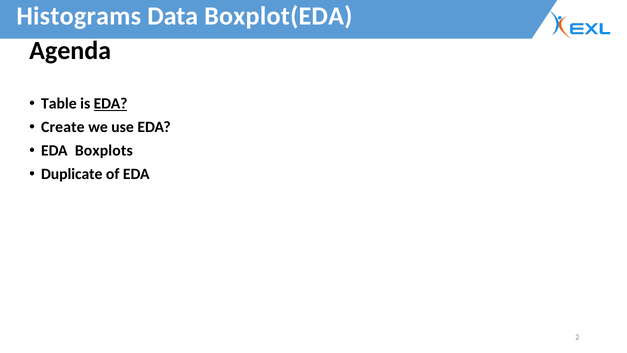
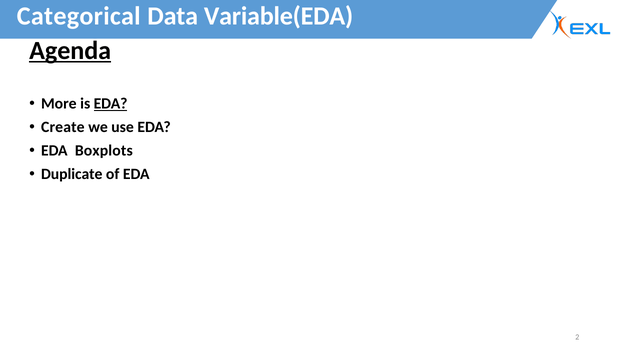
Histograms: Histograms -> Categorical
Boxplot(EDA: Boxplot(EDA -> Variable(EDA
Agenda underline: none -> present
Table: Table -> More
